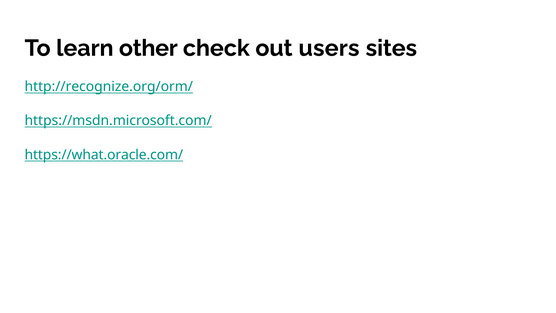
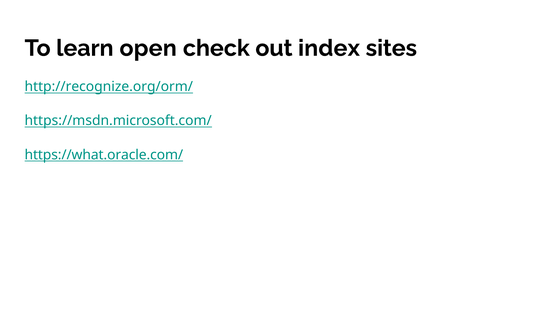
other: other -> open
users: users -> index
